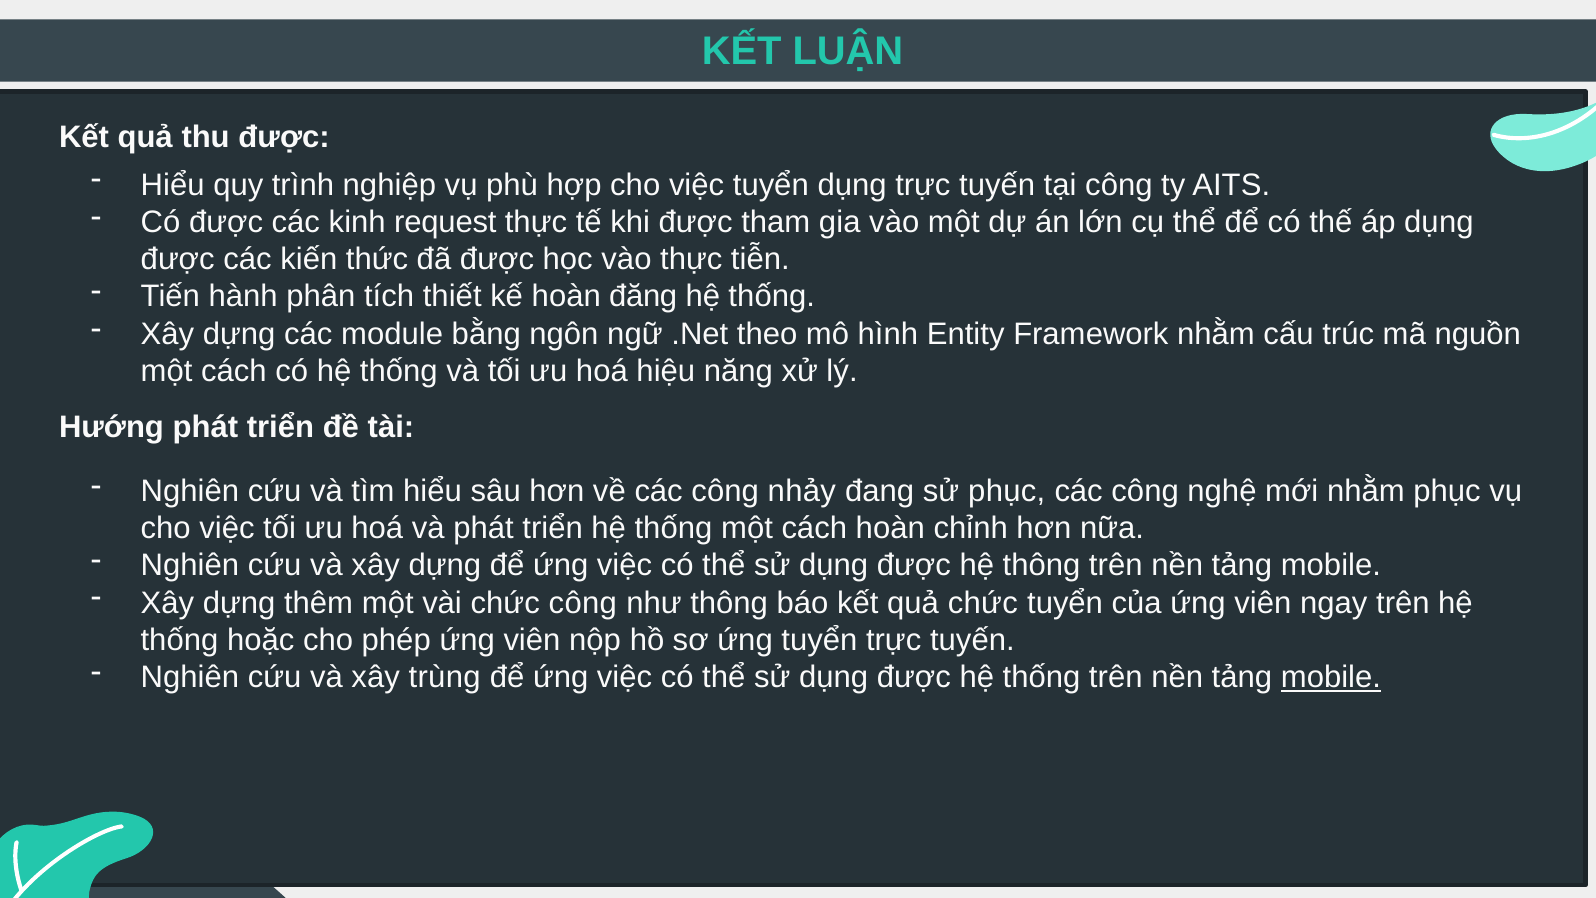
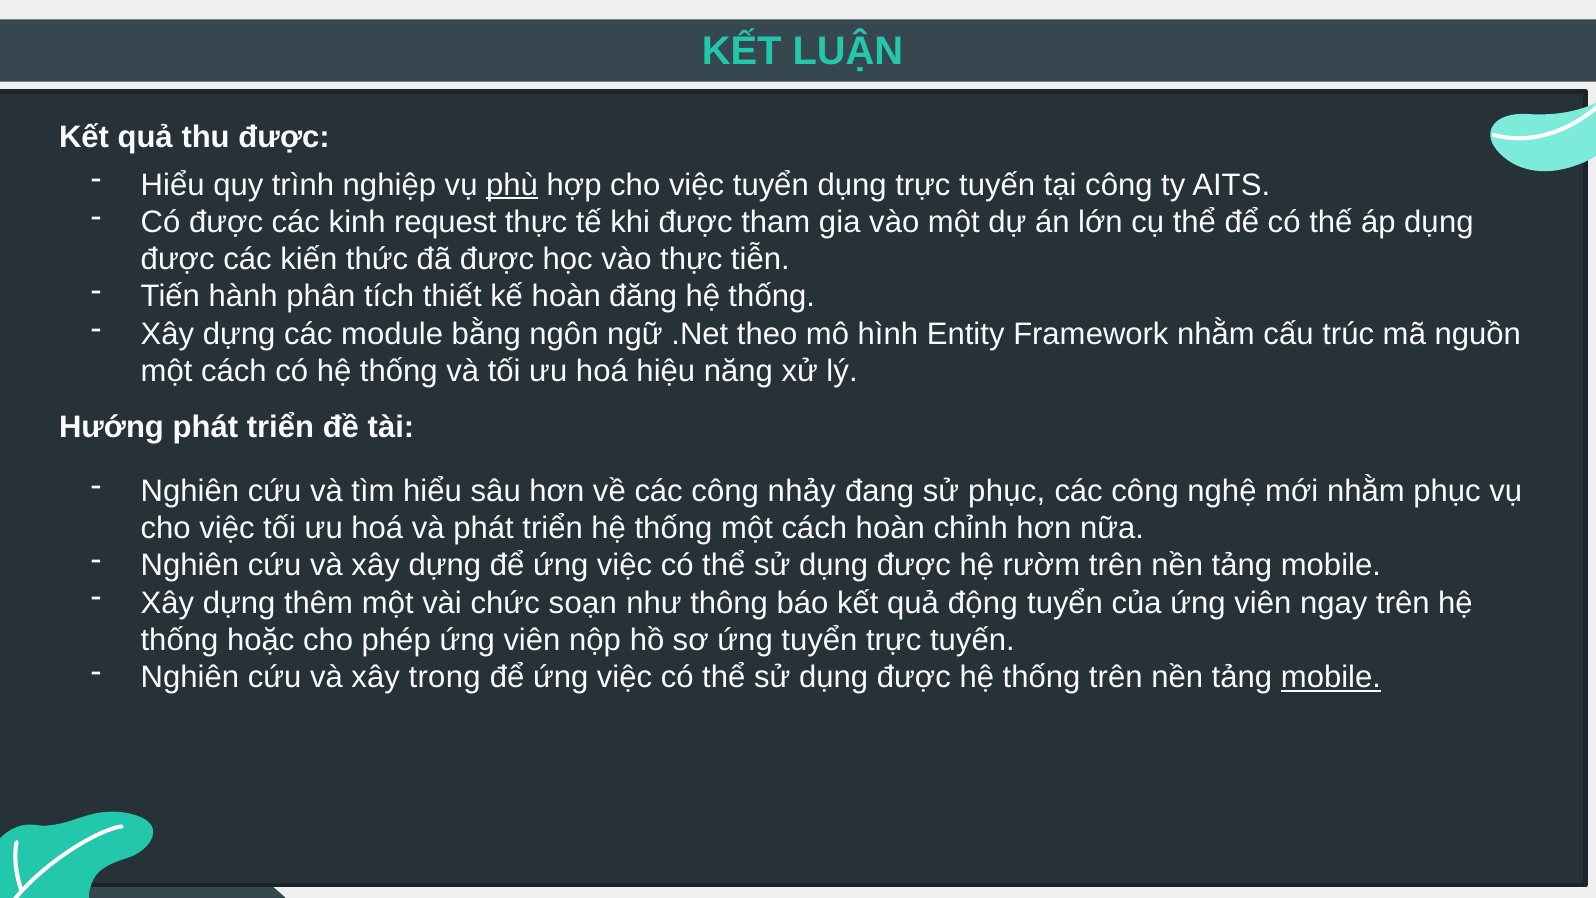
phù underline: none -> present
hệ thông: thông -> rườm
chức công: công -> soạn
quả chức: chức -> động
trùng: trùng -> trong
